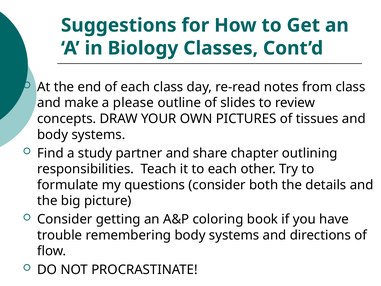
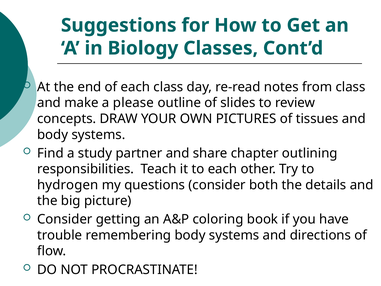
formulate: formulate -> hydrogen
